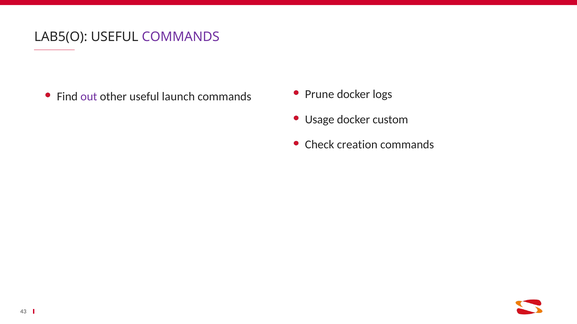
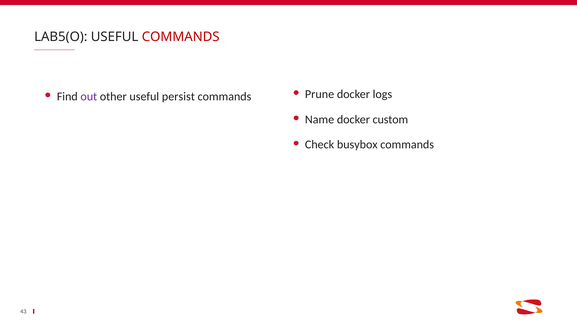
COMMANDS at (181, 37) colour: purple -> red
launch: launch -> persist
Usage: Usage -> Name
creation: creation -> busybox
